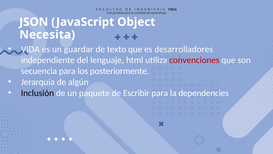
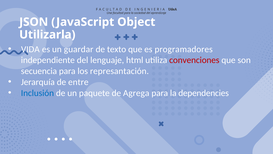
Necesita: Necesita -> Utilizarla
desarrolladores: desarrolladores -> programadores
posteriormente: posteriormente -> represantación
algún: algún -> entre
Inclusión colour: black -> blue
Escribir: Escribir -> Agrega
